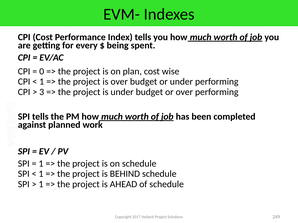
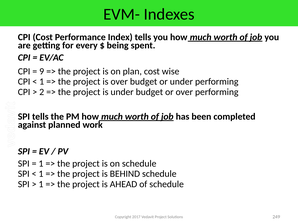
0: 0 -> 9
3: 3 -> 2
